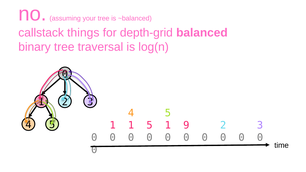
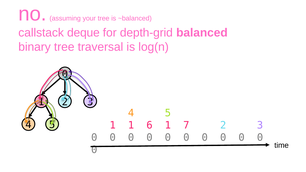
things: things -> deque
1 5: 5 -> 6
9: 9 -> 7
